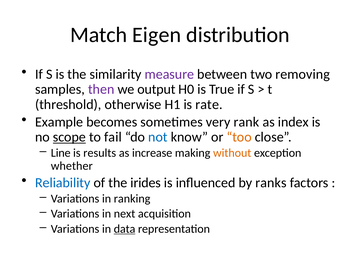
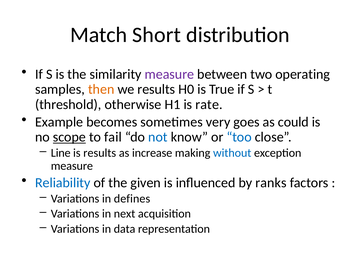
Eigen: Eigen -> Short
removing: removing -> operating
then colour: purple -> orange
we output: output -> results
rank: rank -> goes
index: index -> could
too colour: orange -> blue
without colour: orange -> blue
whether at (72, 166): whether -> measure
irides: irides -> given
ranking: ranking -> defines
data underline: present -> none
